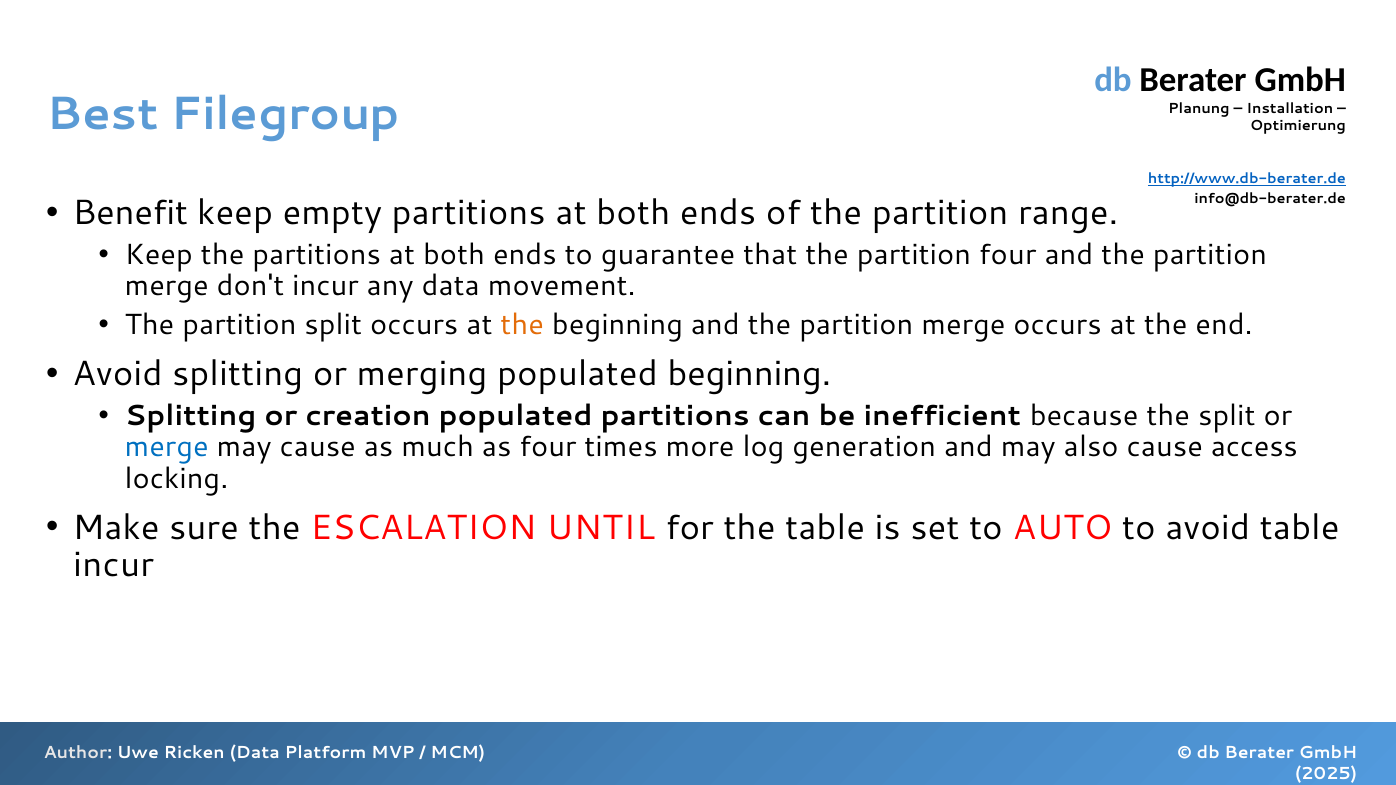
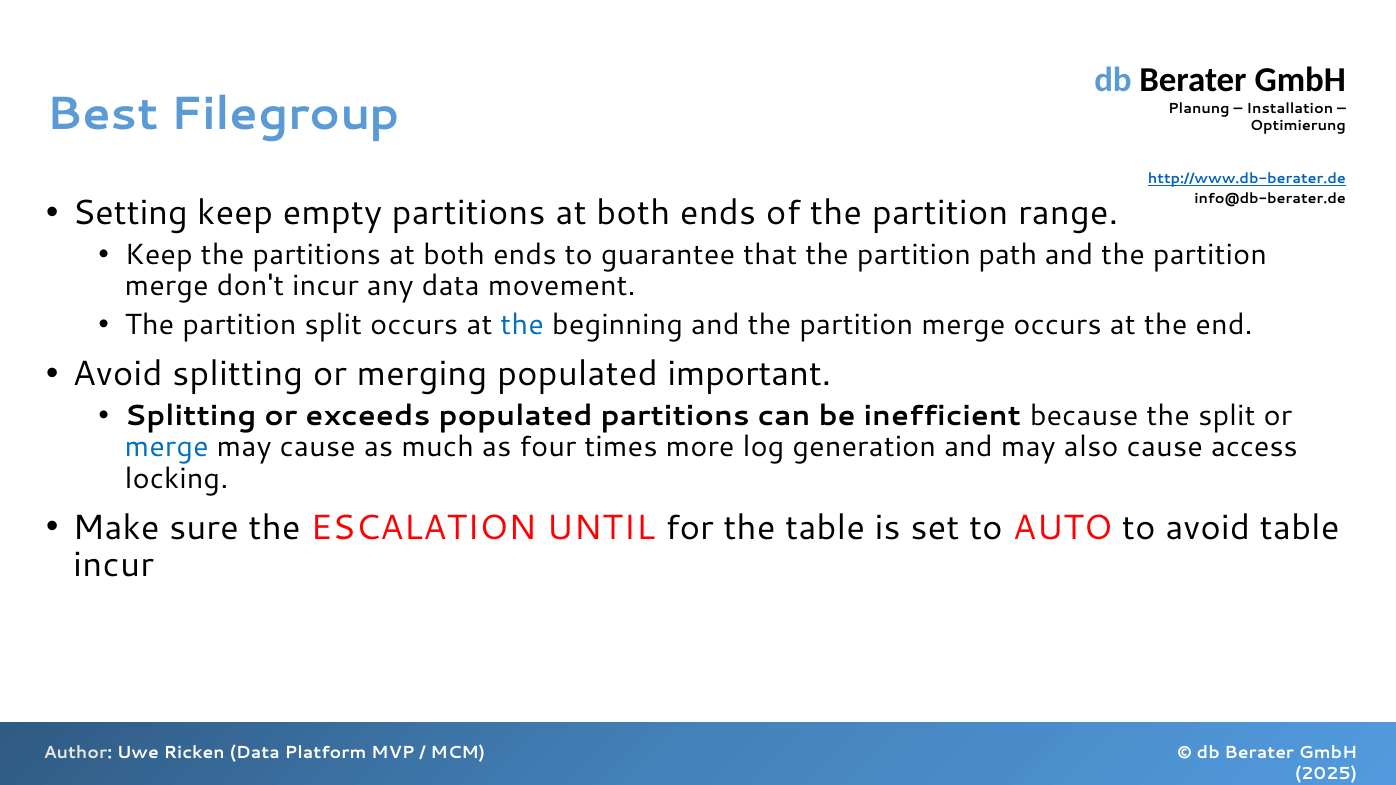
Benefit: Benefit -> Setting
partition four: four -> path
the at (522, 325) colour: orange -> blue
populated beginning: beginning -> important
creation: creation -> exceeds
